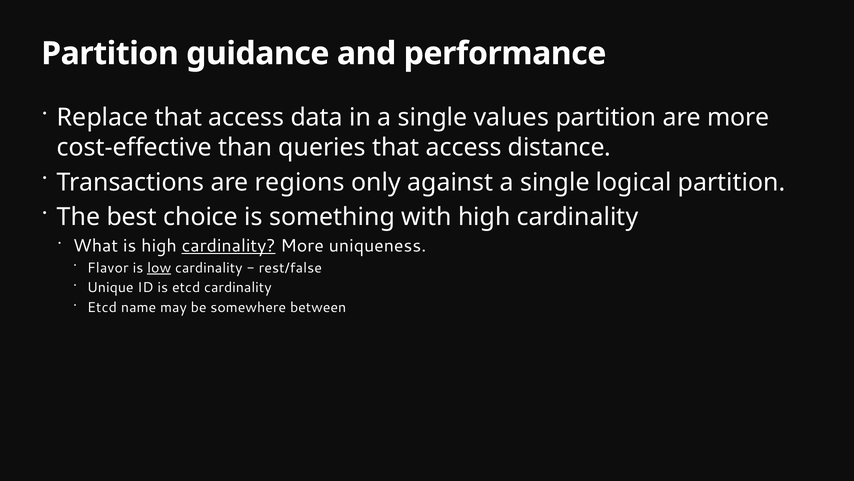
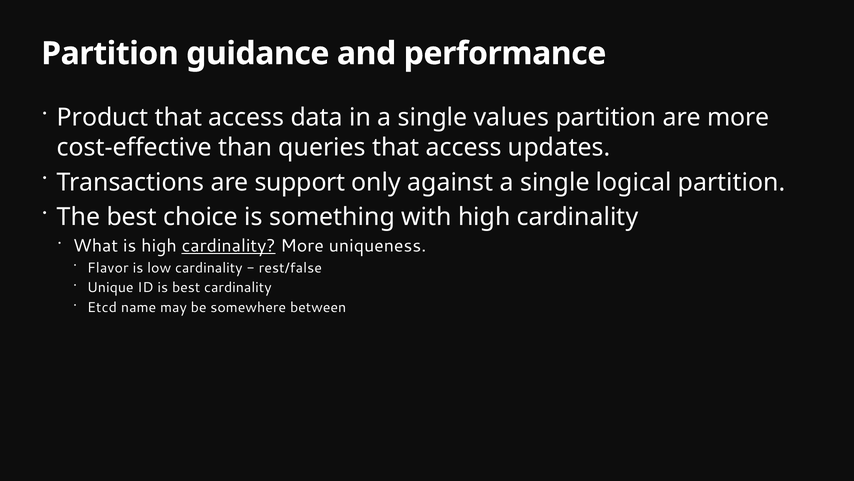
Replace: Replace -> Product
distance: distance -> updates
regions: regions -> support
low underline: present -> none
is etcd: etcd -> best
